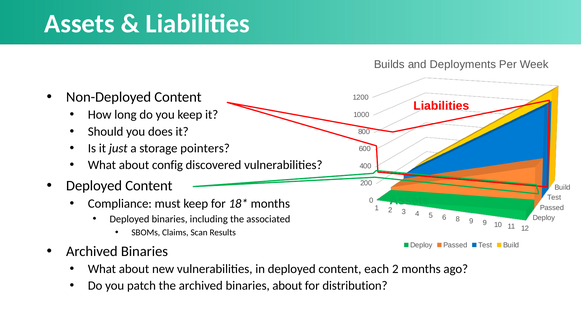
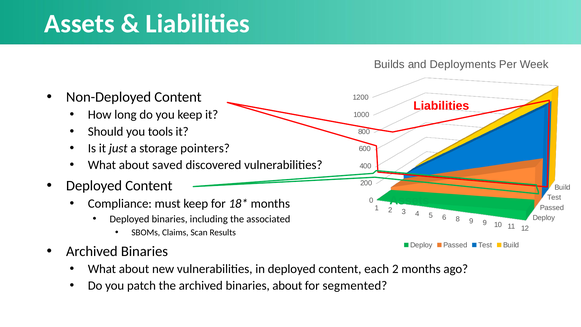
does: does -> tools
config: config -> saved
distribution: distribution -> segmented
